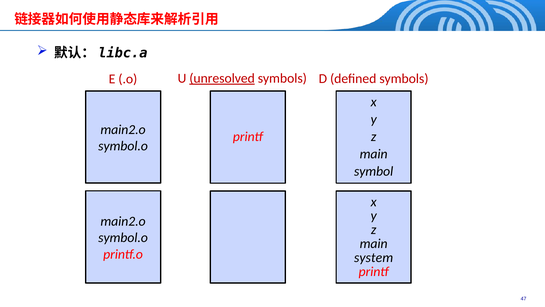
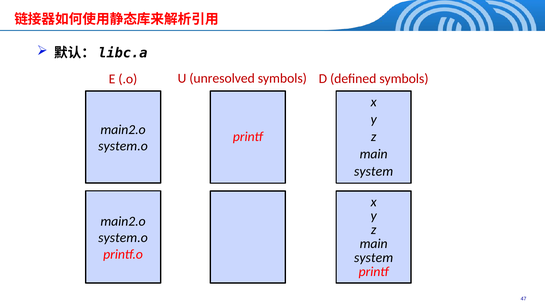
unresolved underline: present -> none
symbol.o at (123, 146): symbol.o -> system.o
symbol at (374, 171): symbol -> system
symbol.o at (123, 237): symbol.o -> system.o
